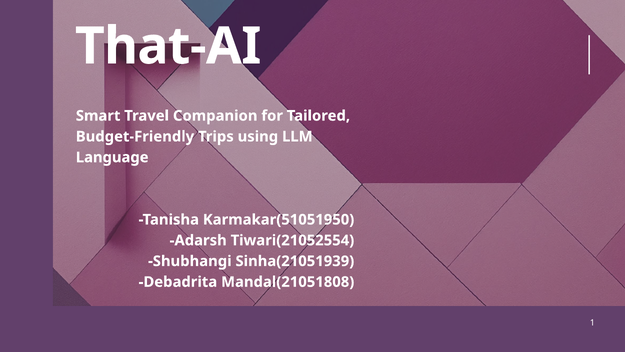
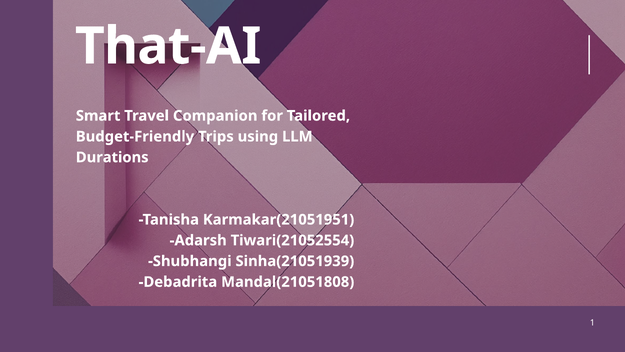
Language: Language -> Durations
Karmakar(51051950: Karmakar(51051950 -> Karmakar(21051951
